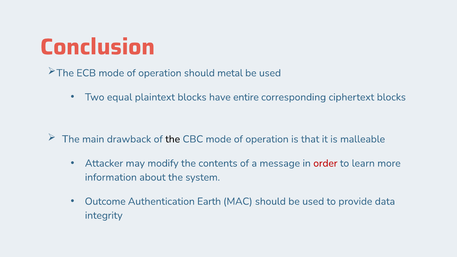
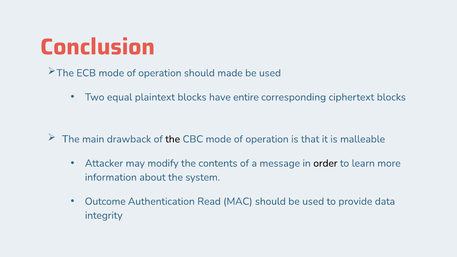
metal: metal -> made
order colour: red -> black
Earth: Earth -> Read
